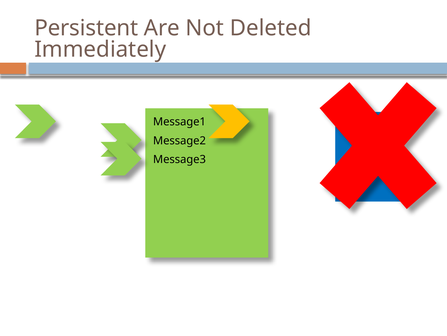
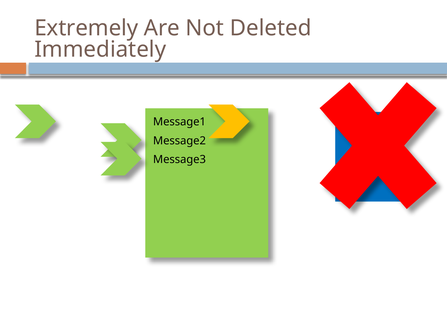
Persistent: Persistent -> Extremely
